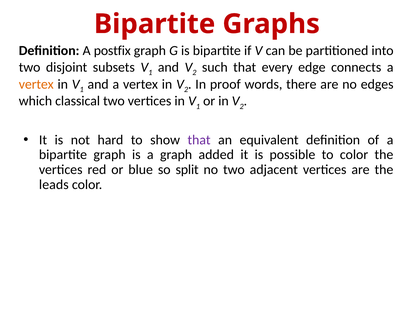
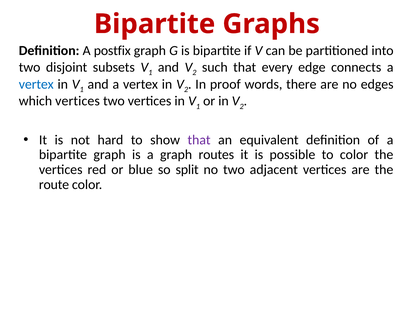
vertex at (36, 84) colour: orange -> blue
which classical: classical -> vertices
added: added -> routes
leads: leads -> route
